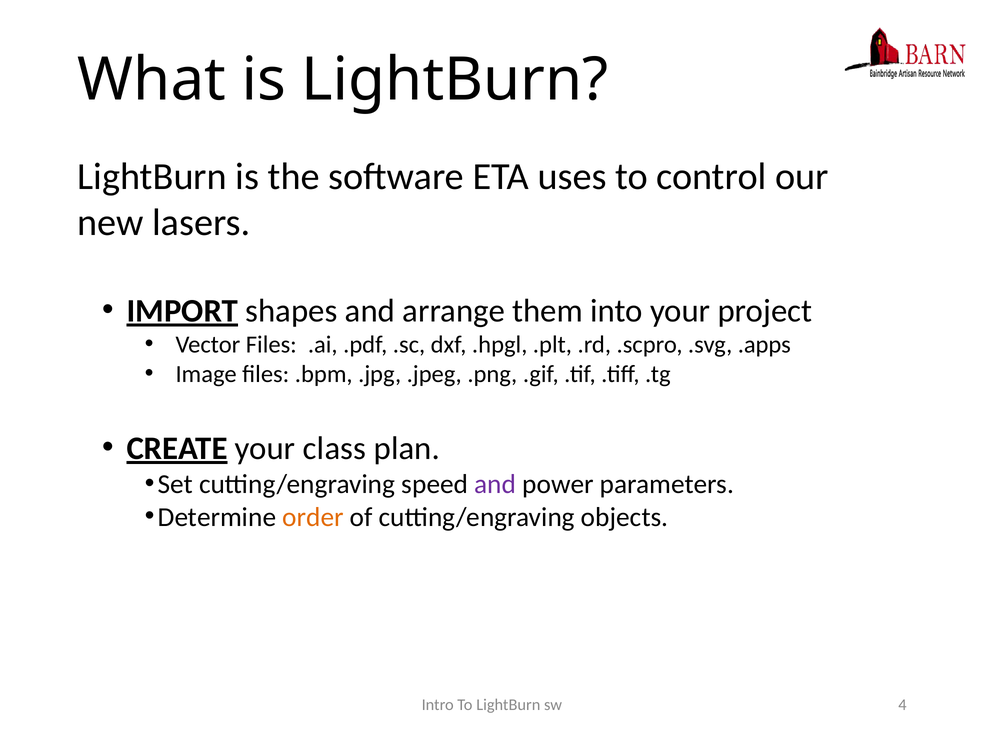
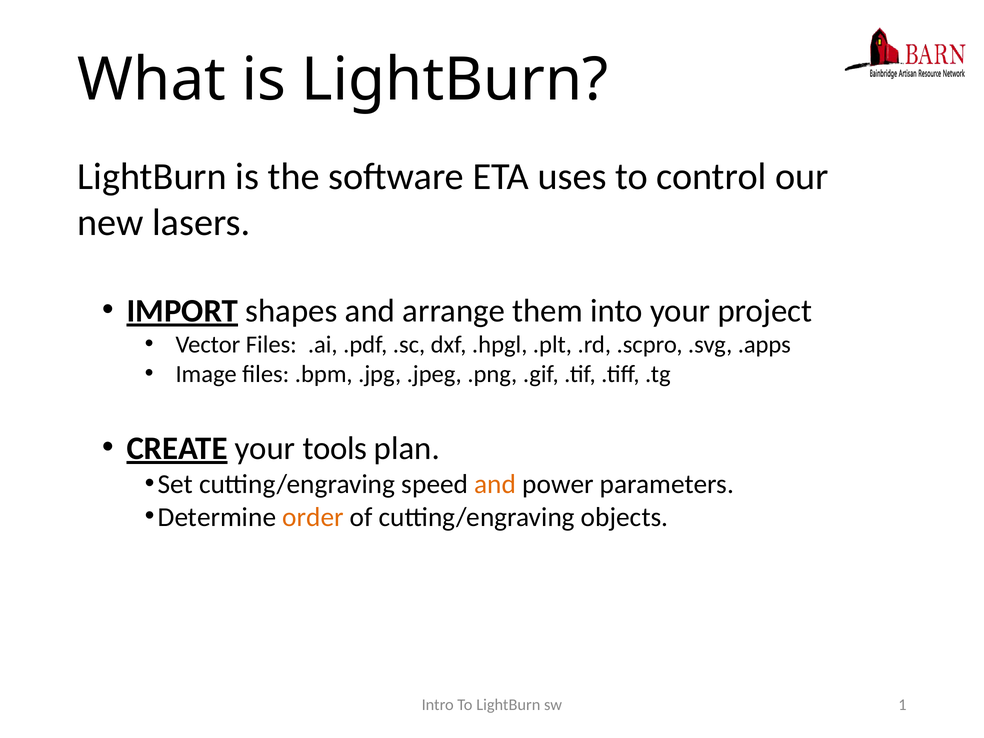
class: class -> tools
and at (495, 484) colour: purple -> orange
4: 4 -> 1
